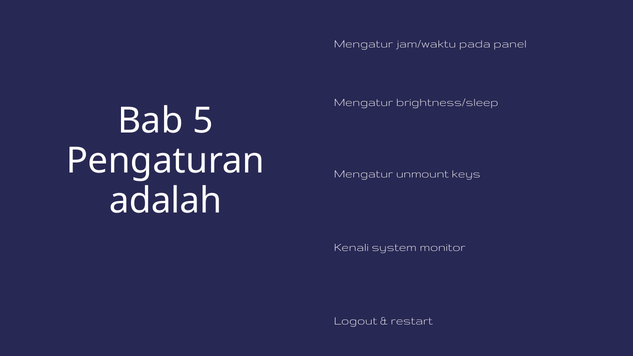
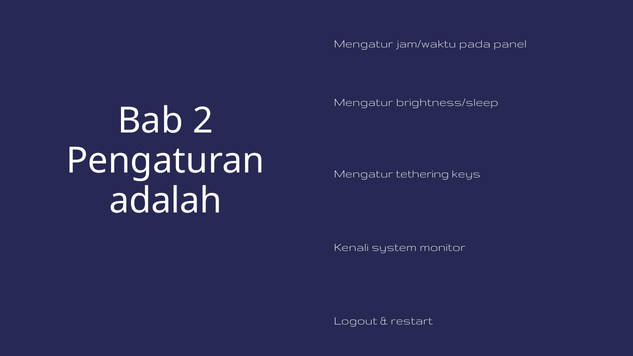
5: 5 -> 2
unmount: unmount -> tethering
